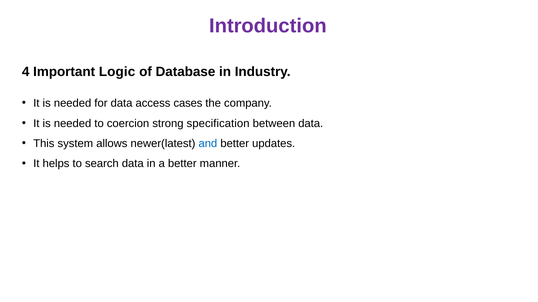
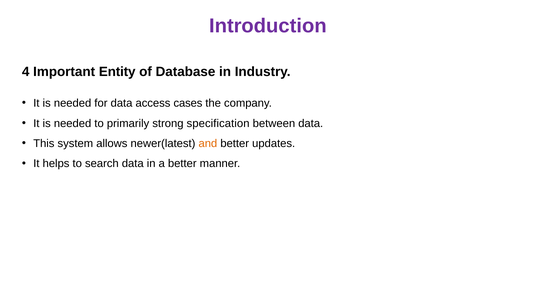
Logic: Logic -> Entity
coercion: coercion -> primarily
and colour: blue -> orange
